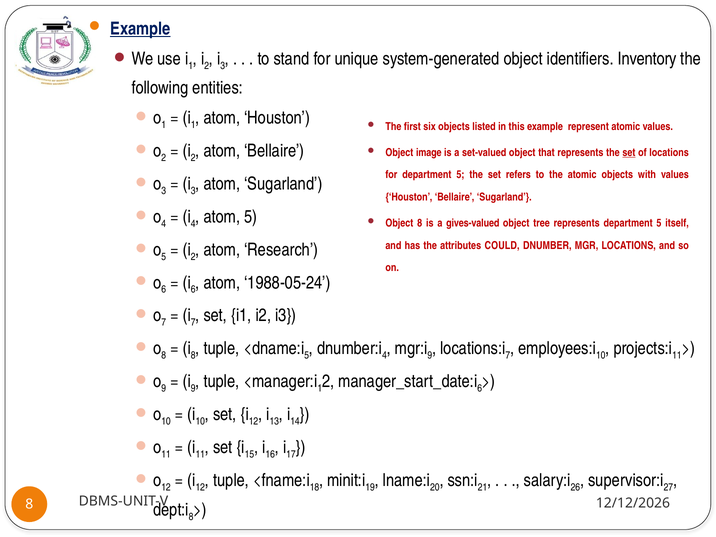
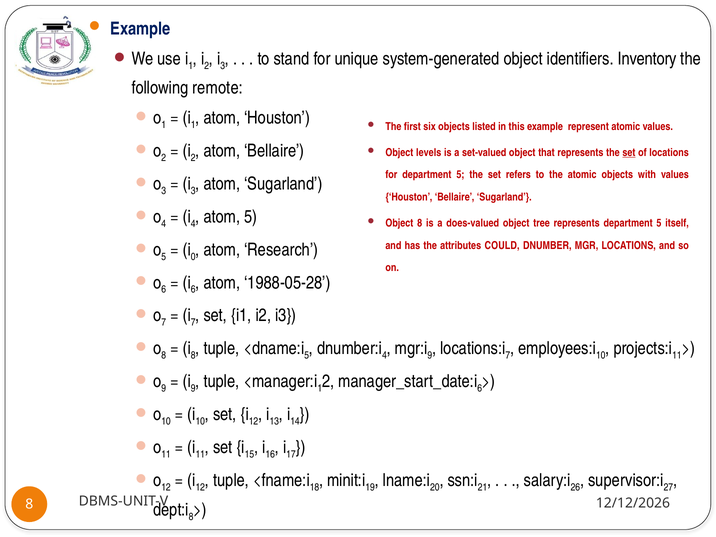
Example at (140, 29) underline: present -> none
entities: entities -> remote
image: image -> levels
gives-valued: gives-valued -> does-valued
2 at (193, 257): 2 -> 0
1988-05-24: 1988-05-24 -> 1988-05-28
